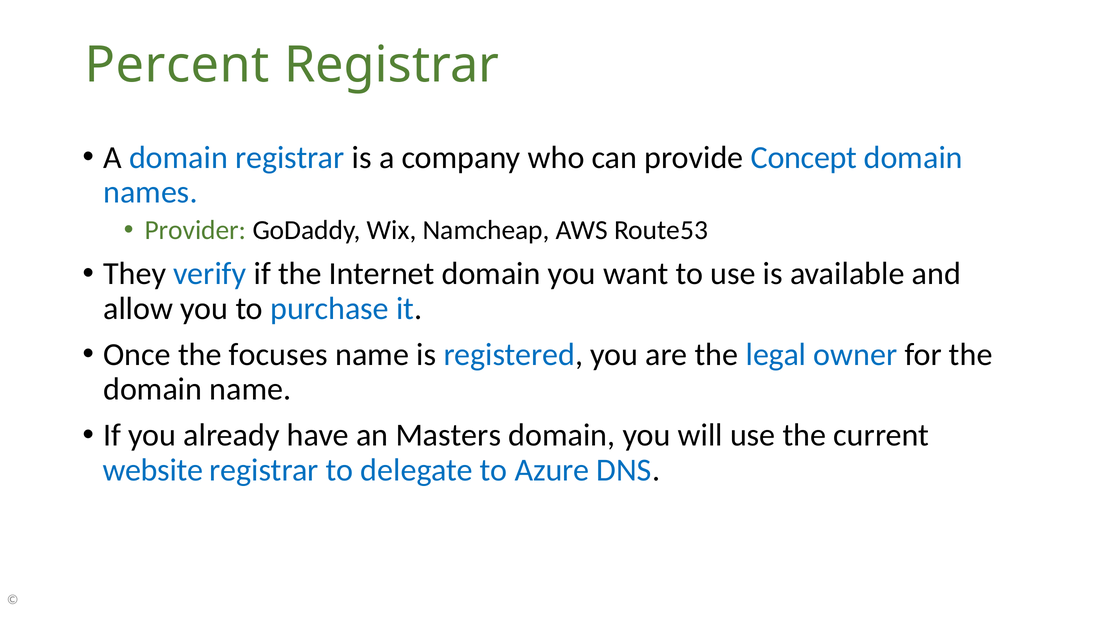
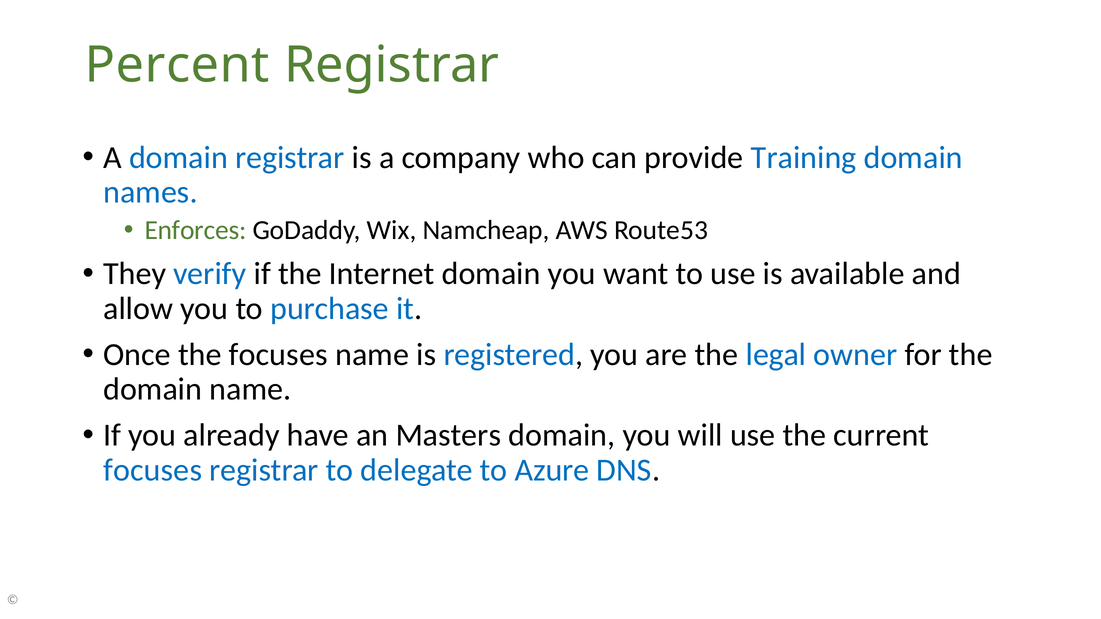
Concept: Concept -> Training
Provider: Provider -> Enforces
website at (153, 470): website -> focuses
